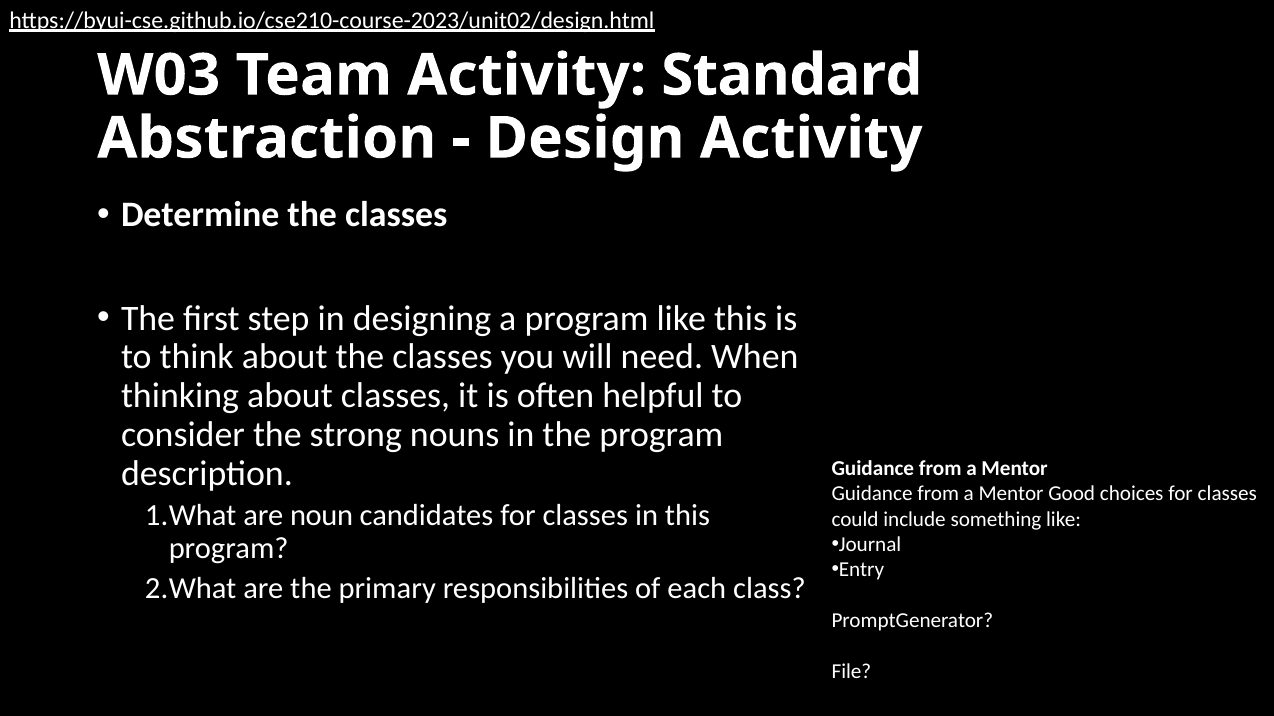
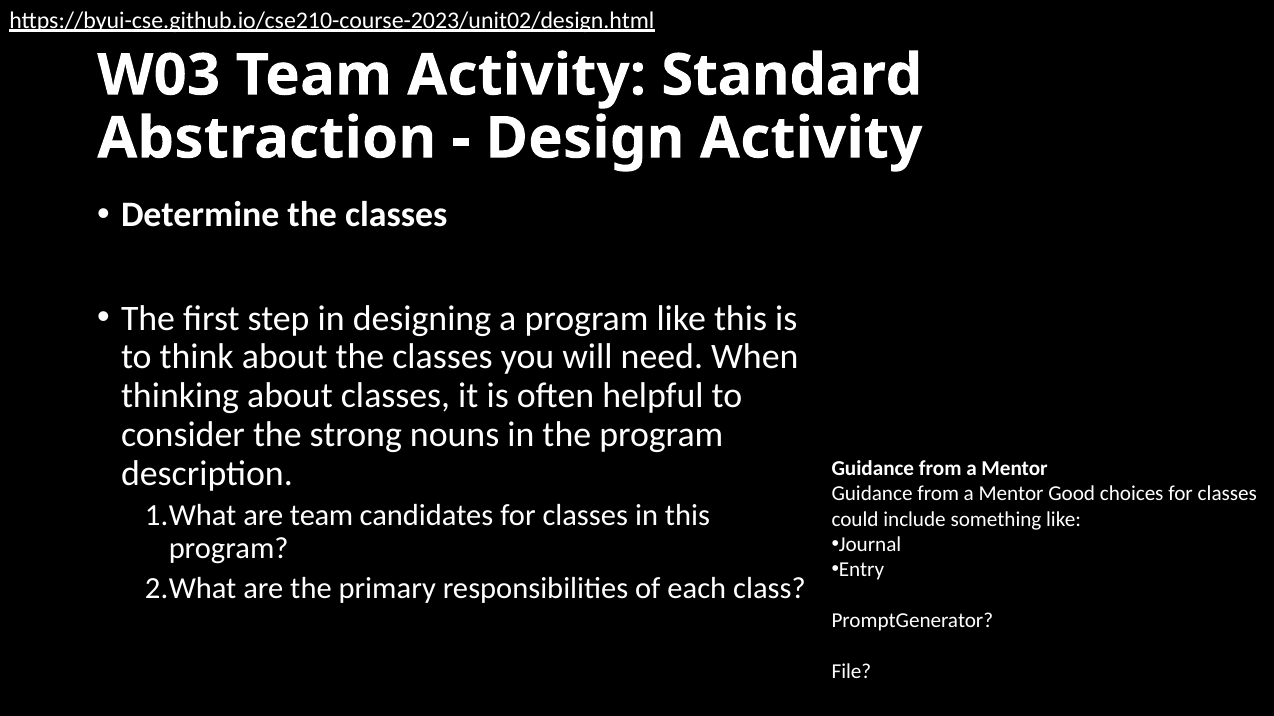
are noun: noun -> team
